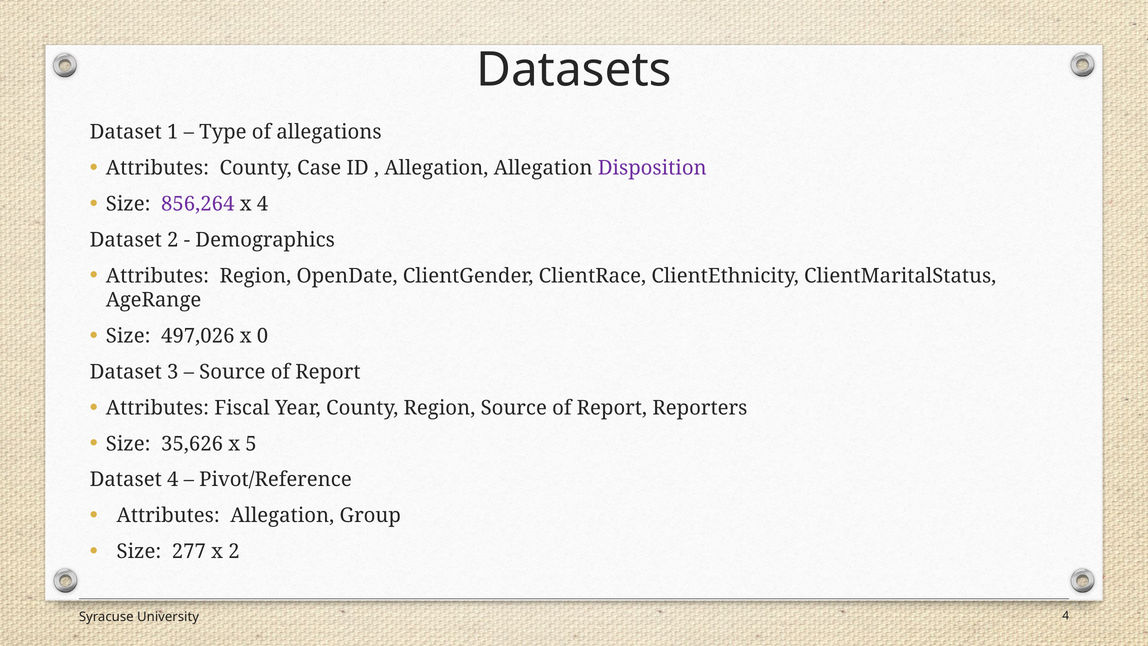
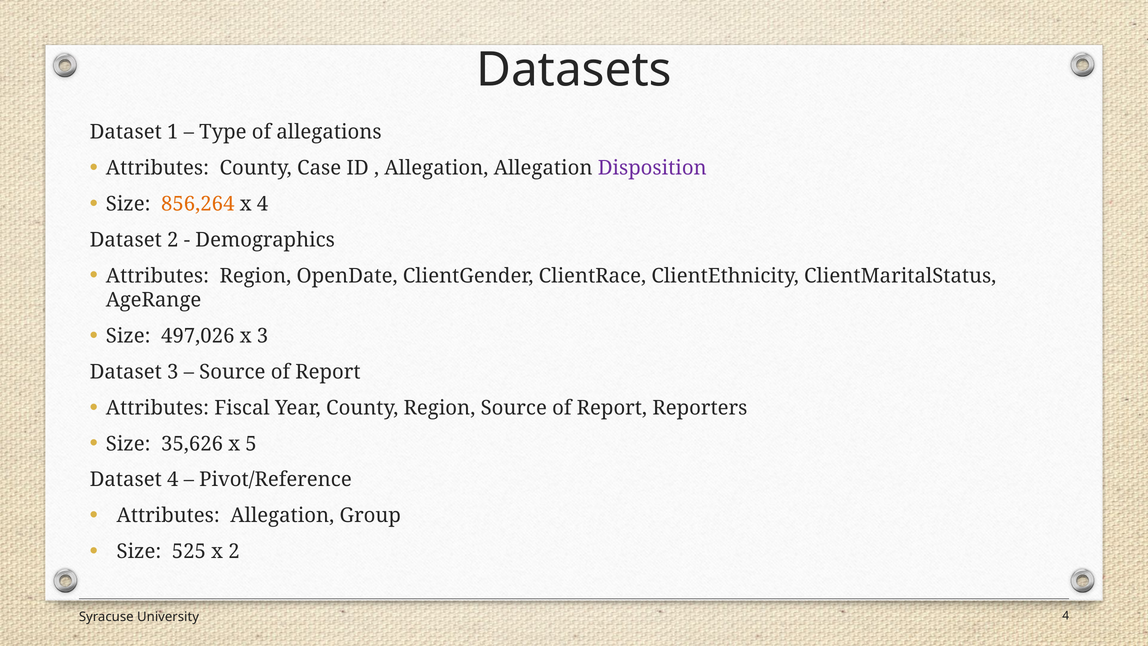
856,264 colour: purple -> orange
x 0: 0 -> 3
277: 277 -> 525
